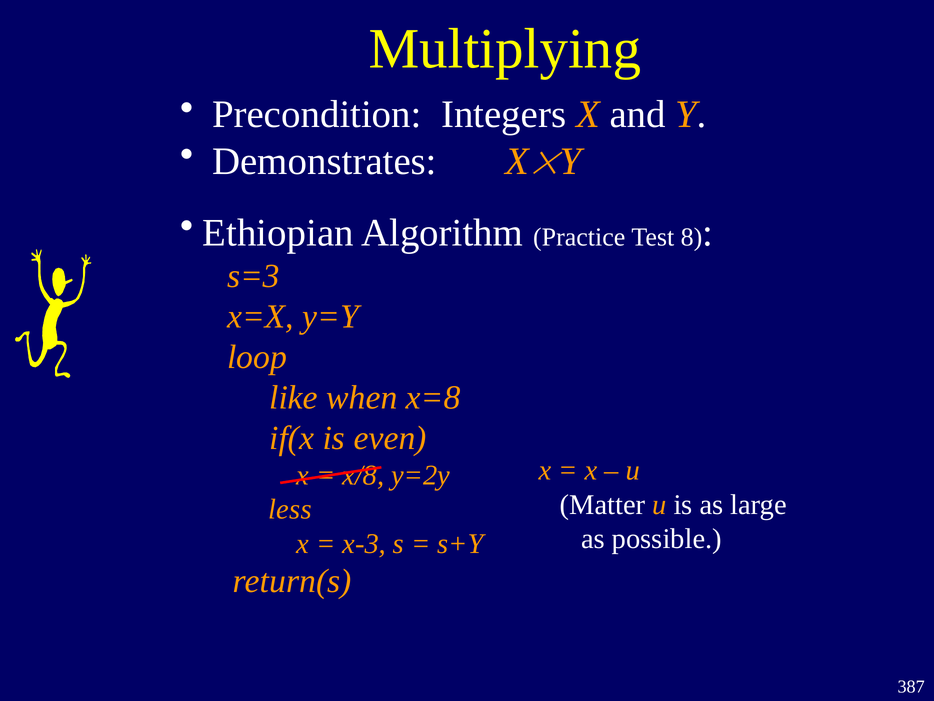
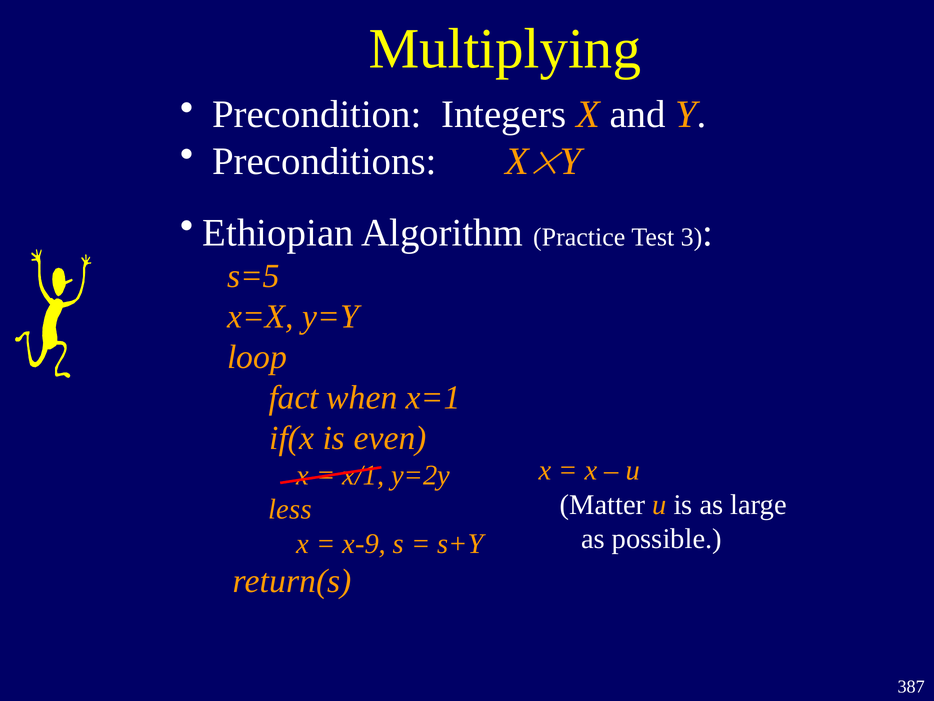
Demonstrates: Demonstrates -> Preconditions
8: 8 -> 3
s=3: s=3 -> s=5
like: like -> fact
x=8: x=8 -> x=1
x/8: x/8 -> x/1
x-3: x-3 -> x-9
